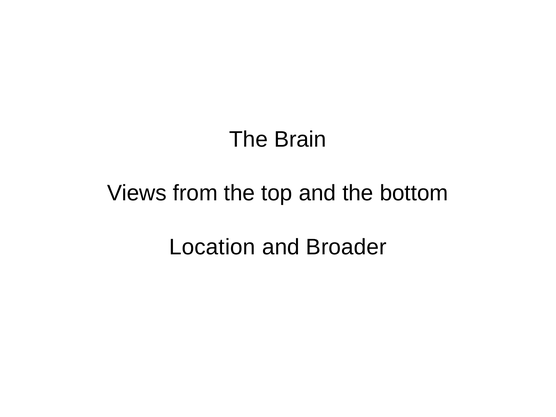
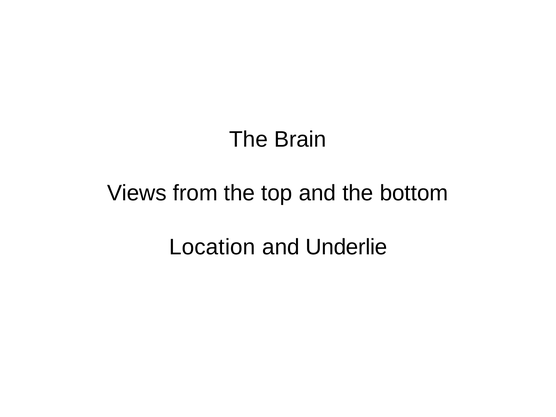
Broader: Broader -> Underlie
